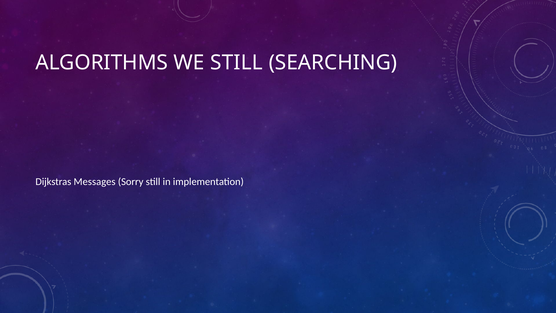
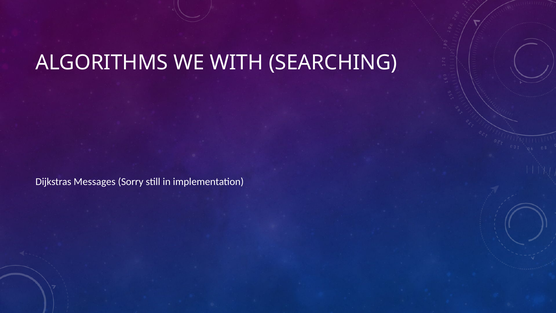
WE STILL: STILL -> WITH
